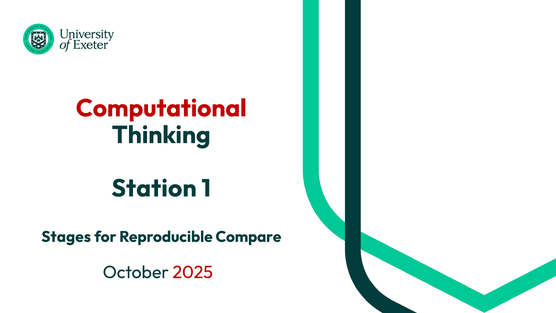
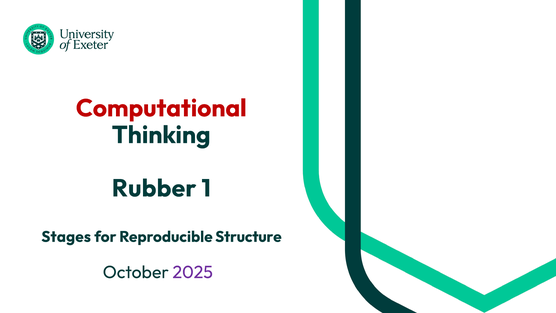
Station: Station -> Rubber
Compare: Compare -> Structure
2025 colour: red -> purple
